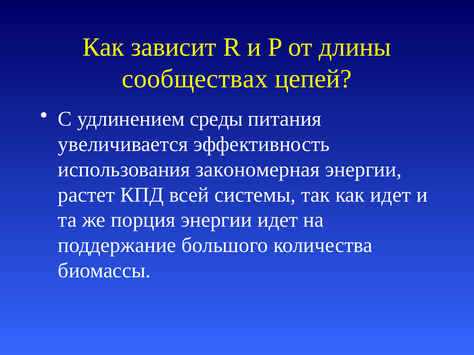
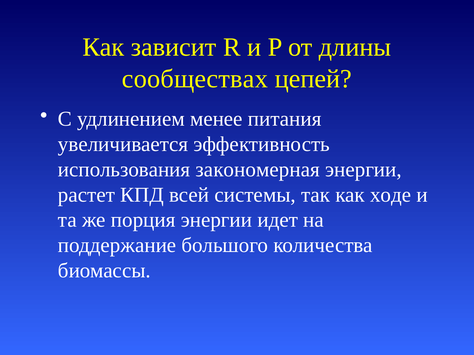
среды: среды -> менее
как идет: идет -> ходе
